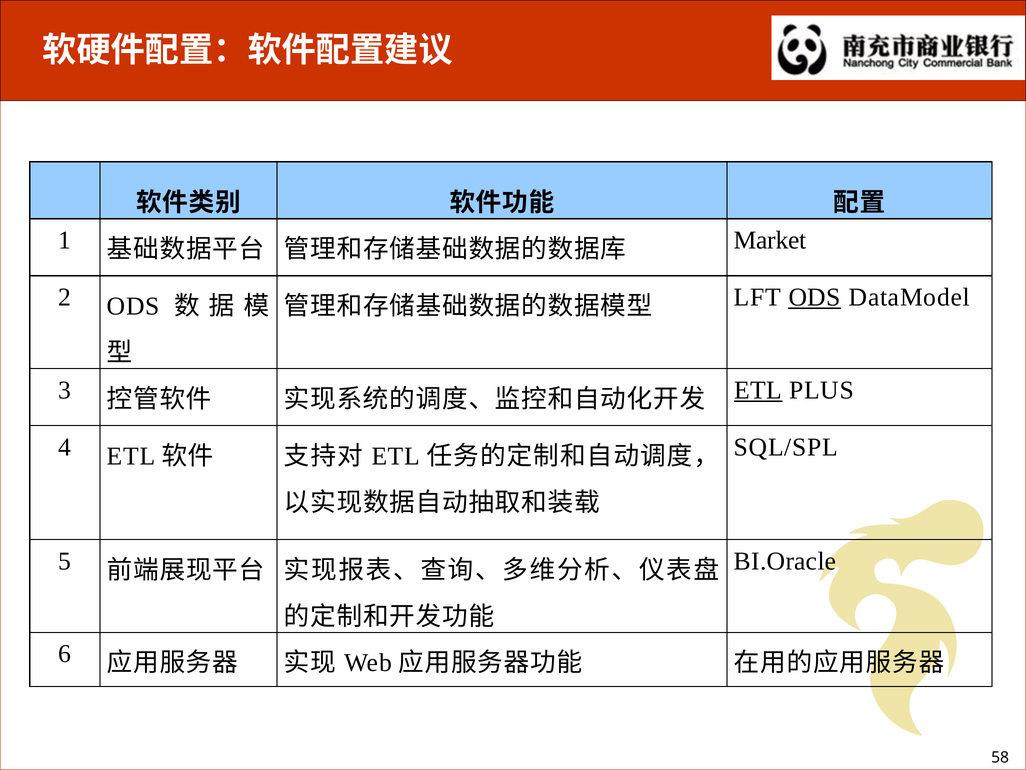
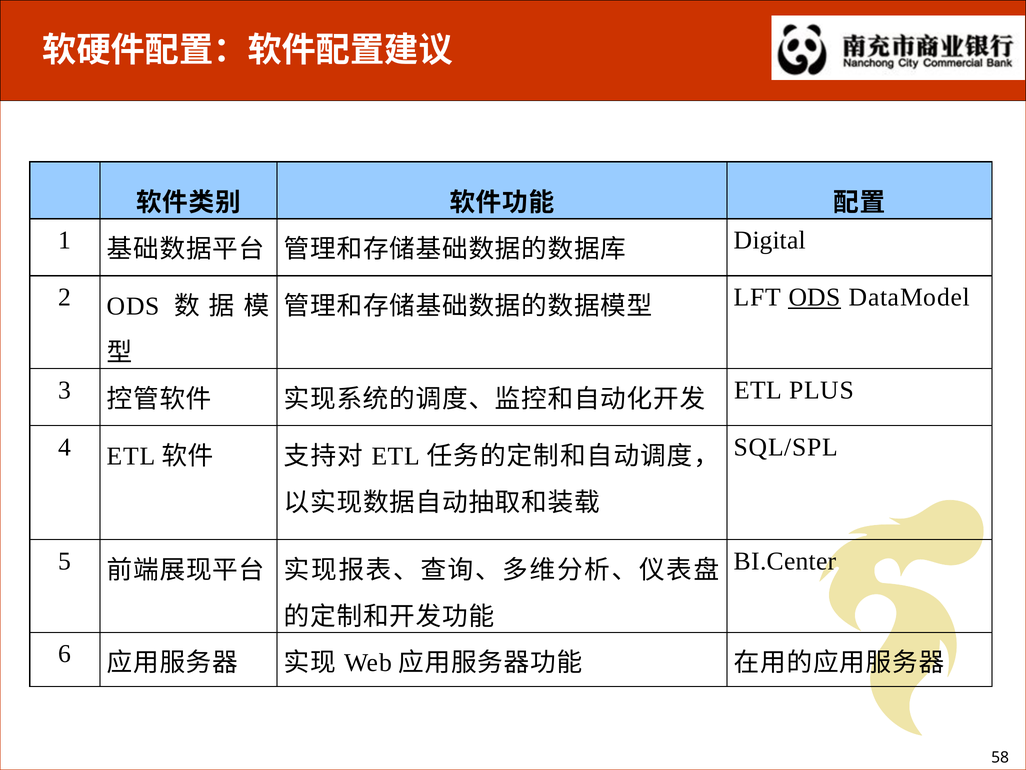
Market: Market -> Digital
ETL at (758, 390) underline: present -> none
BI.Oracle: BI.Oracle -> BI.Center
